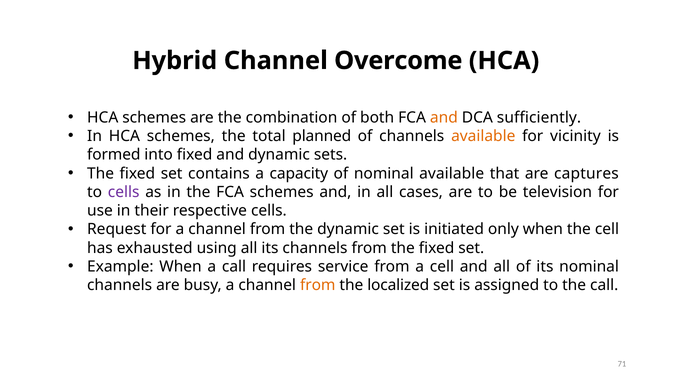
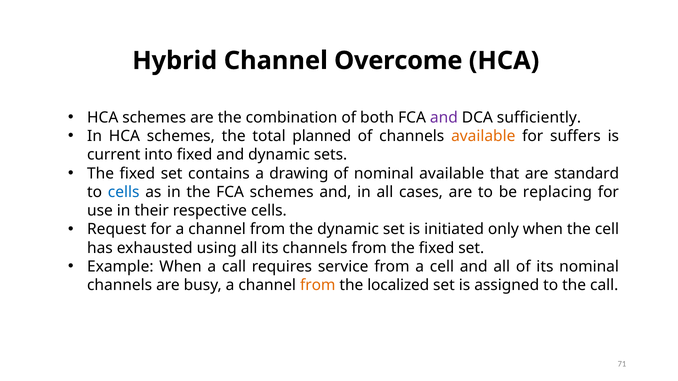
and at (444, 118) colour: orange -> purple
vicinity: vicinity -> suffers
formed: formed -> current
capacity: capacity -> drawing
captures: captures -> standard
cells at (124, 192) colour: purple -> blue
television: television -> replacing
